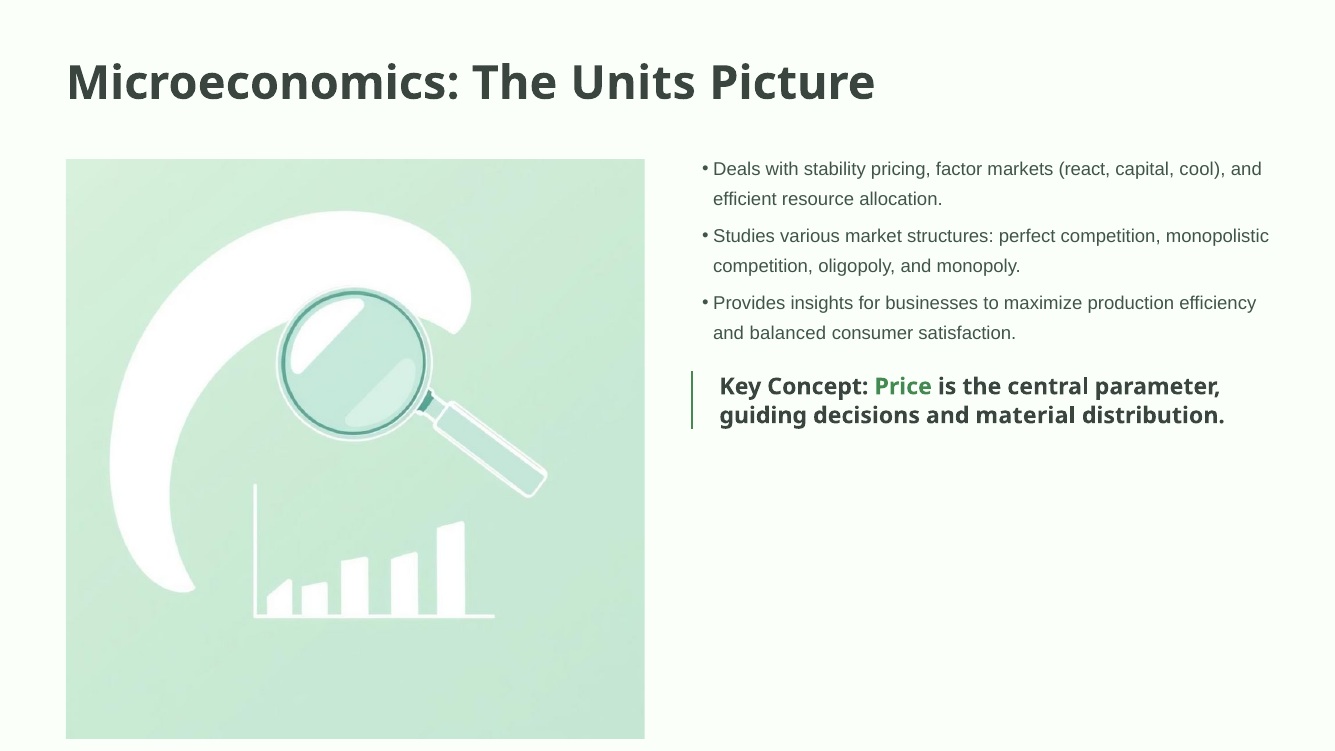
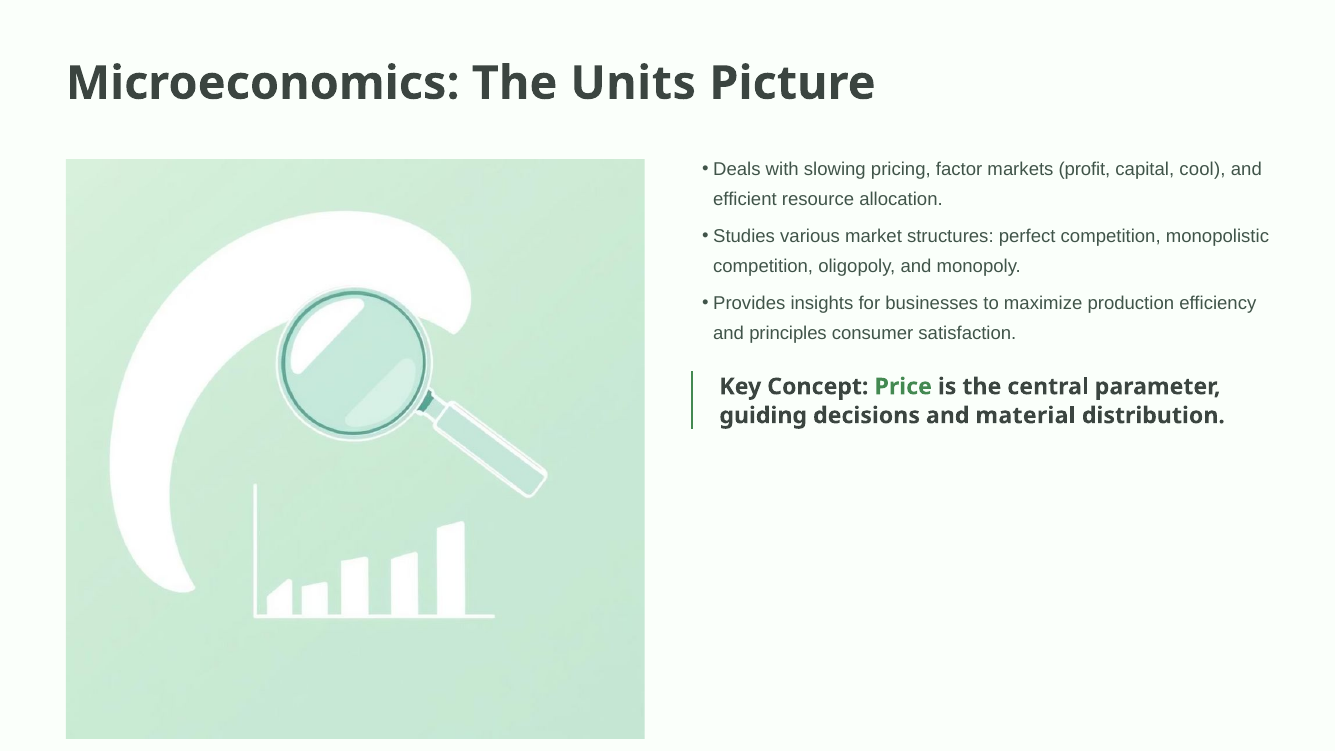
stability: stability -> slowing
react: react -> profit
balanced: balanced -> principles
